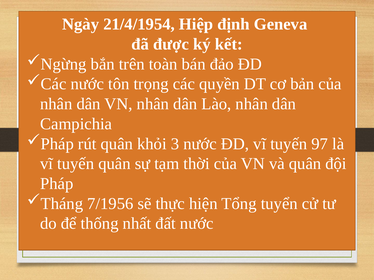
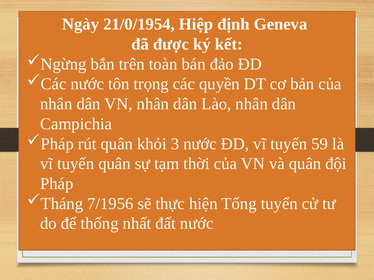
21/4/1954: 21/4/1954 -> 21/0/1954
97: 97 -> 59
